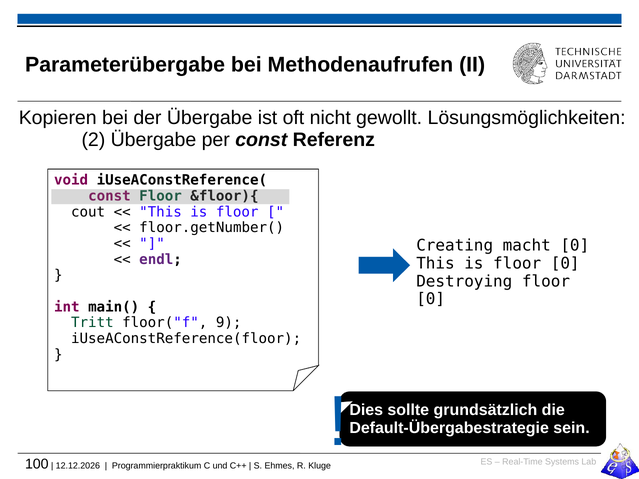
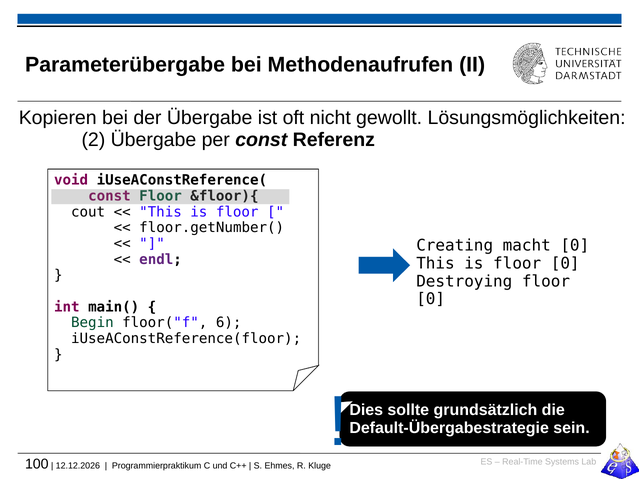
Tritt: Tritt -> Begin
9: 9 -> 6
